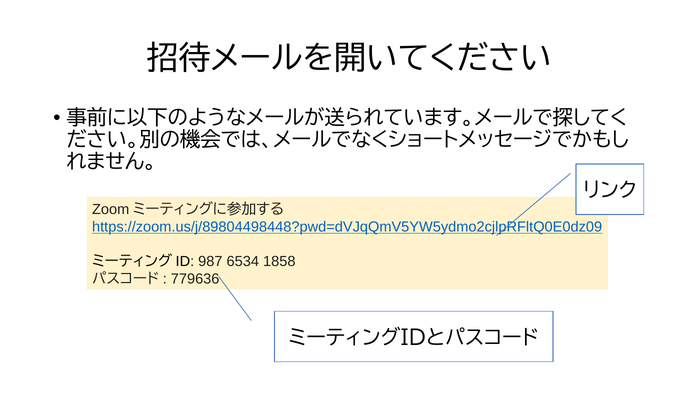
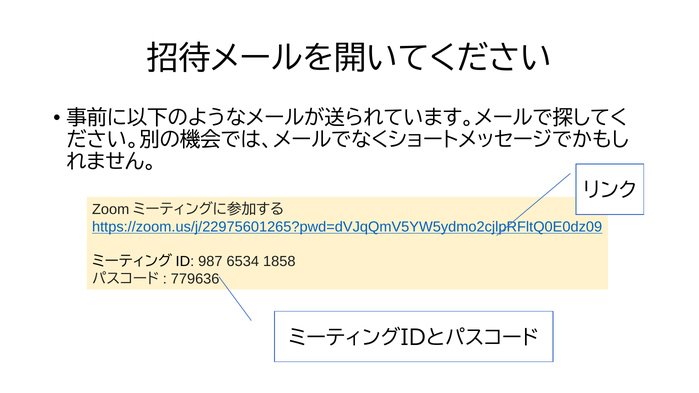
https://zoom.us/j/89804498448?pwd=dVJqQmV5YW5ydmo2cjlpRFltQ0E0dz09: https://zoom.us/j/89804498448?pwd=dVJqQmV5YW5ydmo2cjlpRFltQ0E0dz09 -> https://zoom.us/j/22975601265?pwd=dVJqQmV5YW5ydmo2cjlpRFltQ0E0dz09
